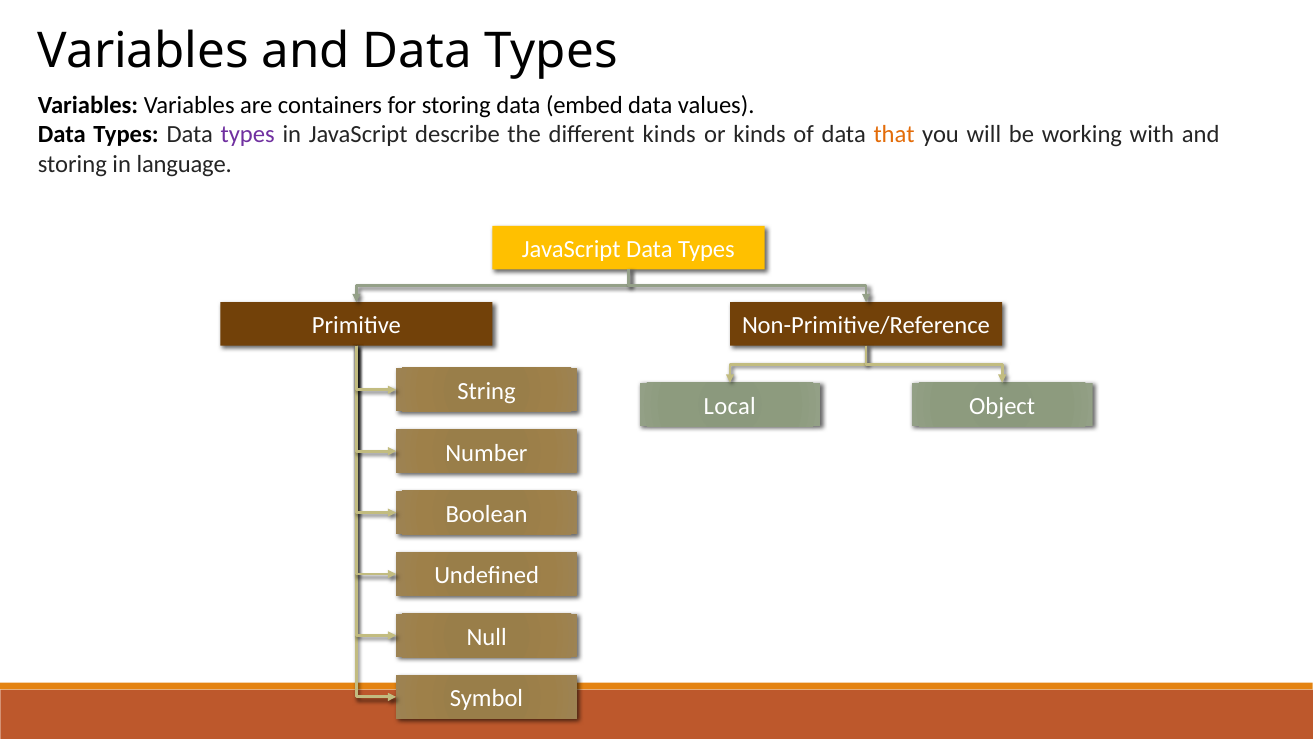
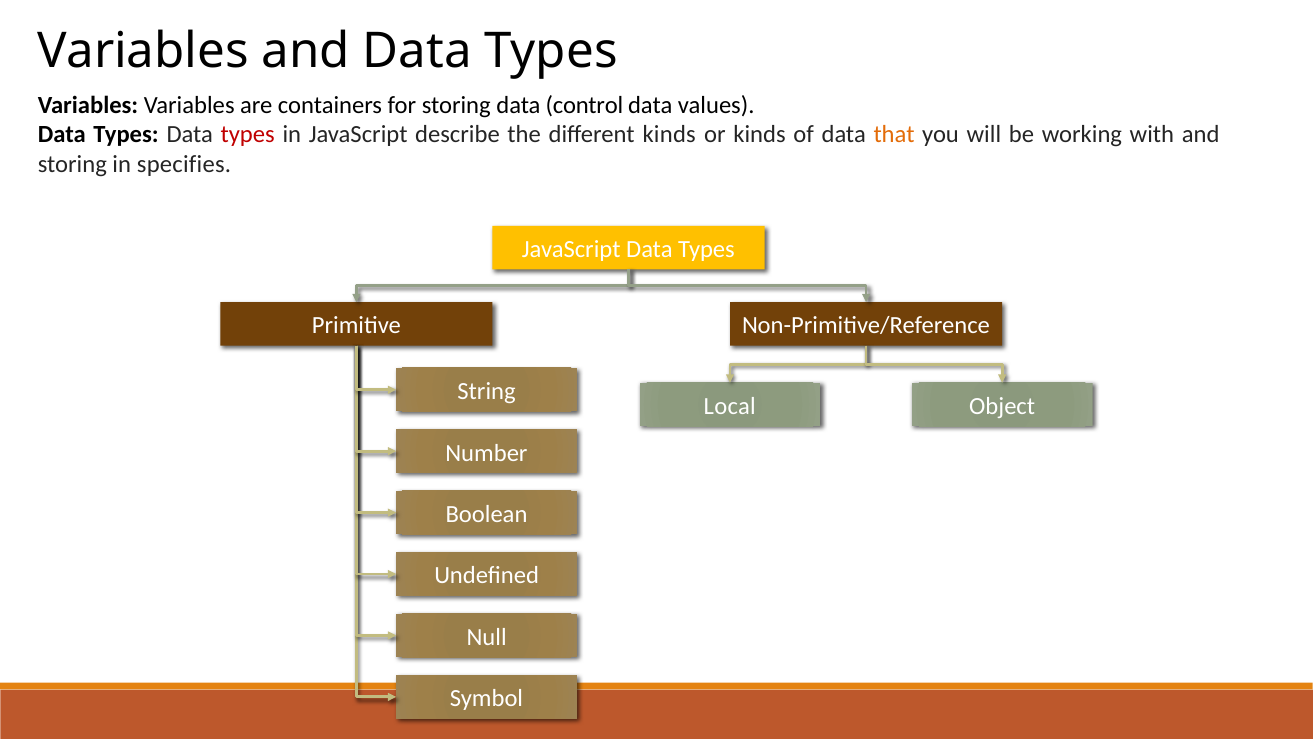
embed: embed -> control
types at (248, 135) colour: purple -> red
language: language -> specifies
